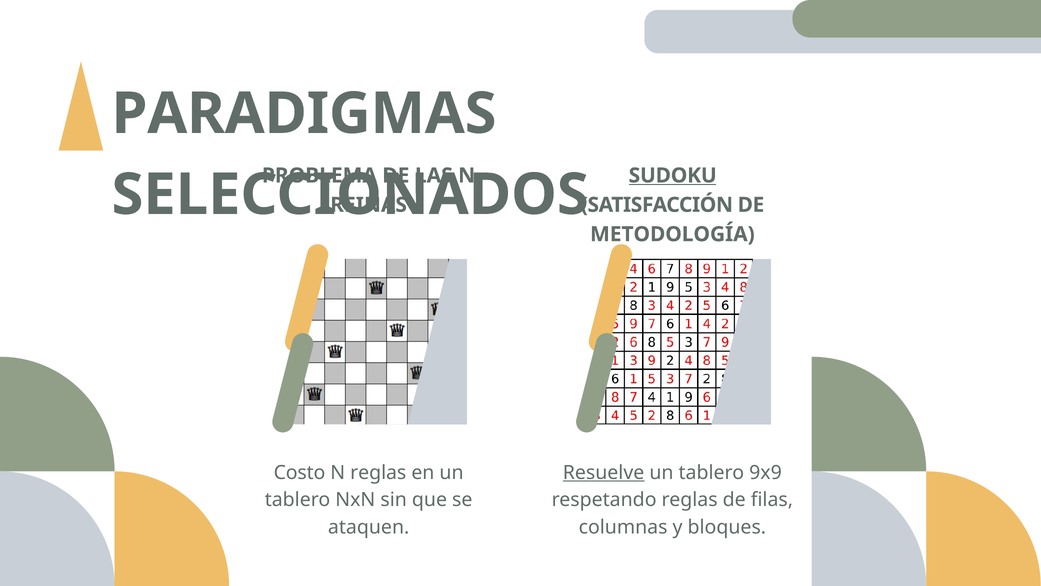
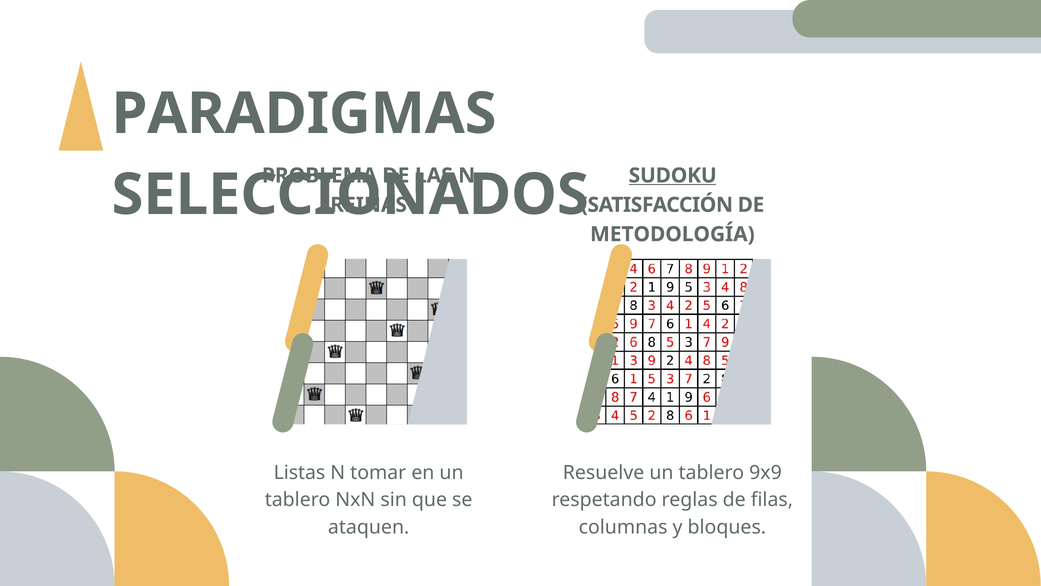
Costo: Costo -> Listas
N reglas: reglas -> tomar
Resuelve underline: present -> none
